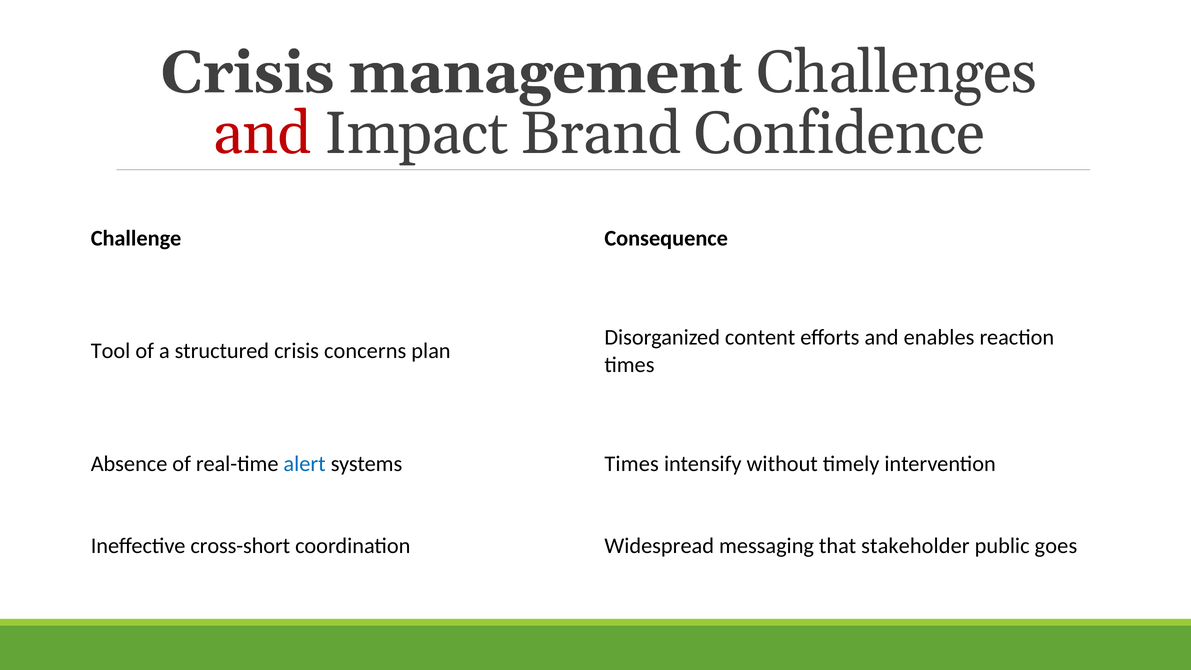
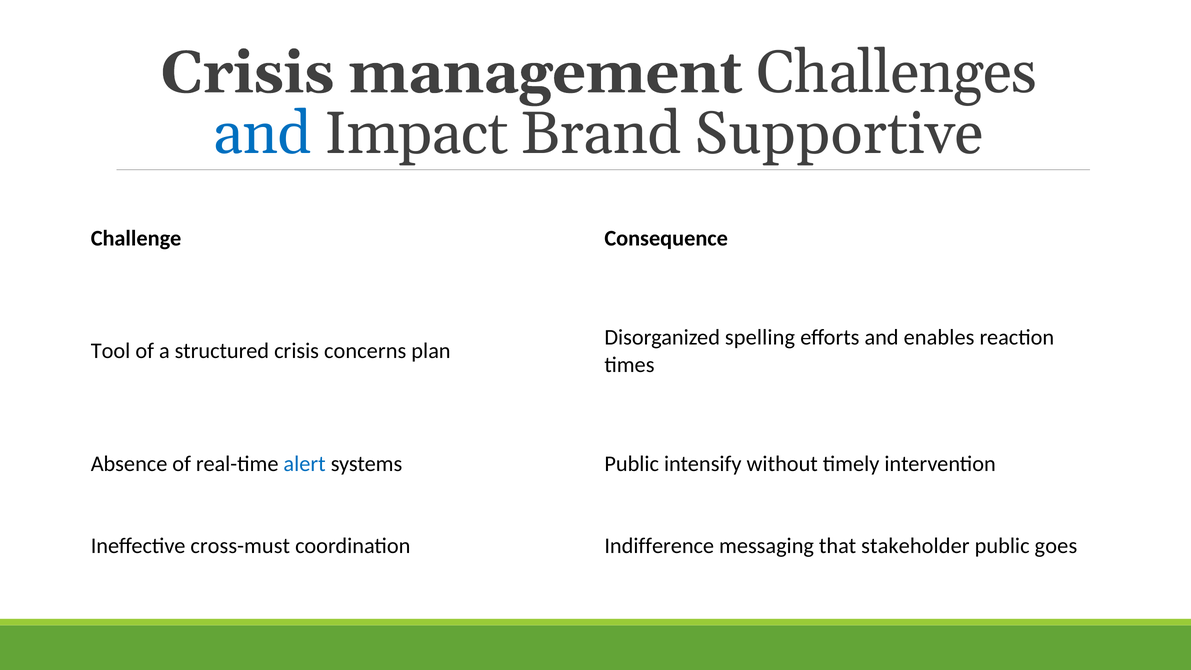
and at (262, 133) colour: red -> blue
Confidence: Confidence -> Supportive
content: content -> spelling
systems Times: Times -> Public
cross-short: cross-short -> cross-must
Widespread: Widespread -> Indifference
